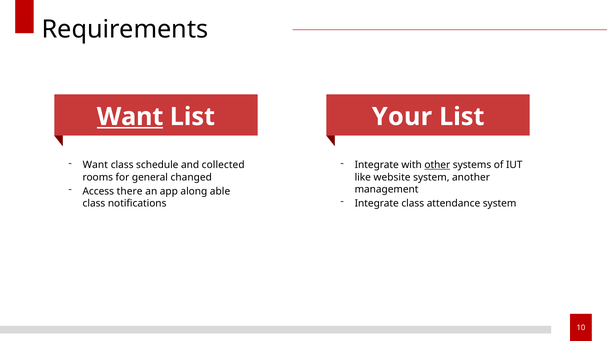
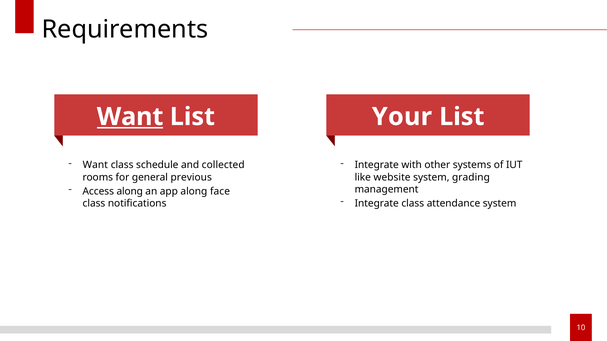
other underline: present -> none
changed: changed -> previous
another: another -> grading
Access there: there -> along
able: able -> face
